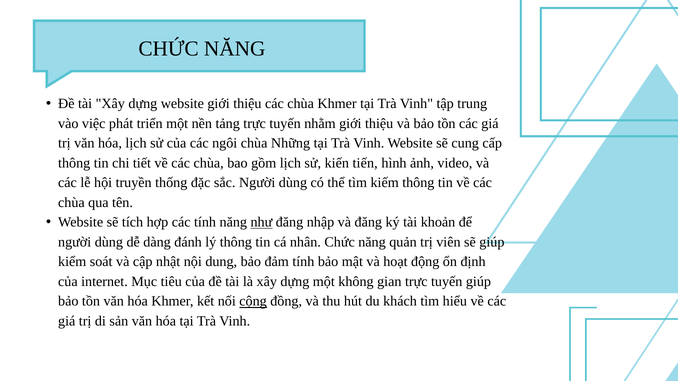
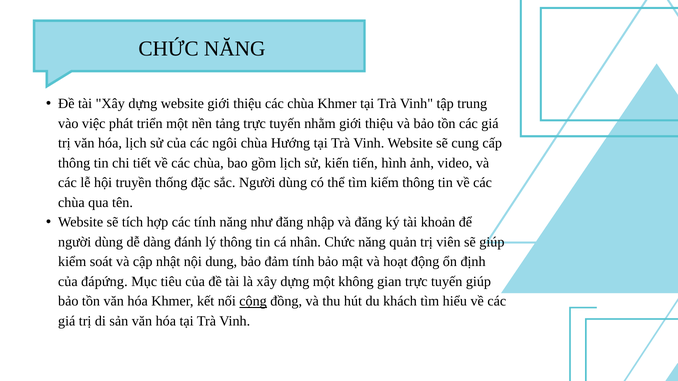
Những: Những -> Hướng
như underline: present -> none
internet: internet -> đápứng
